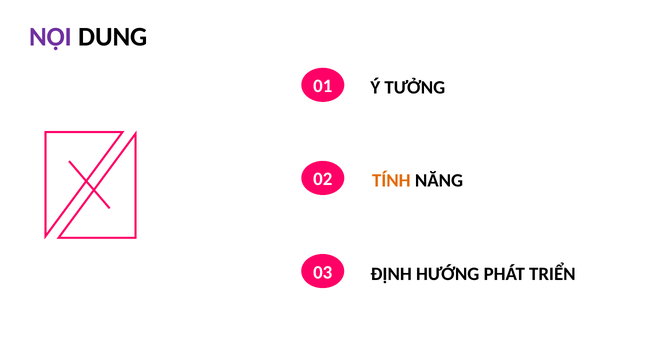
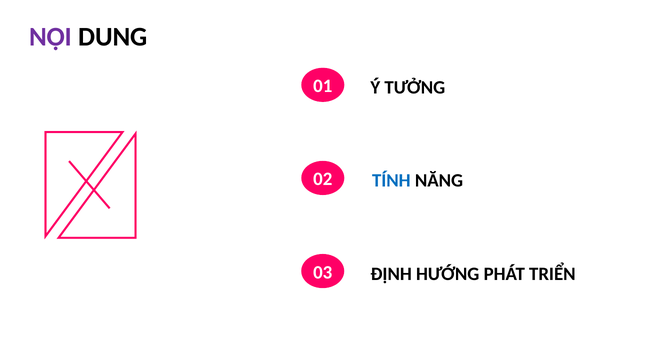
TÍNH colour: orange -> blue
